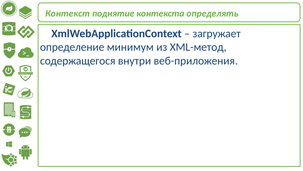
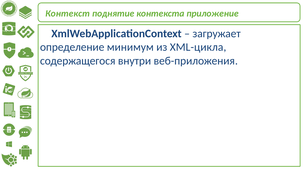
определять: определять -> приложение
XML-метод: XML-метод -> XML-цикла
